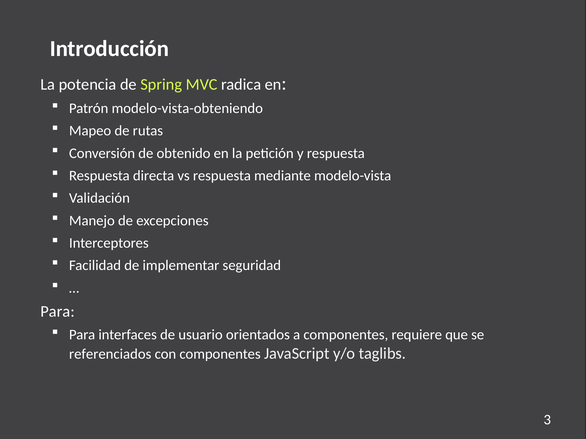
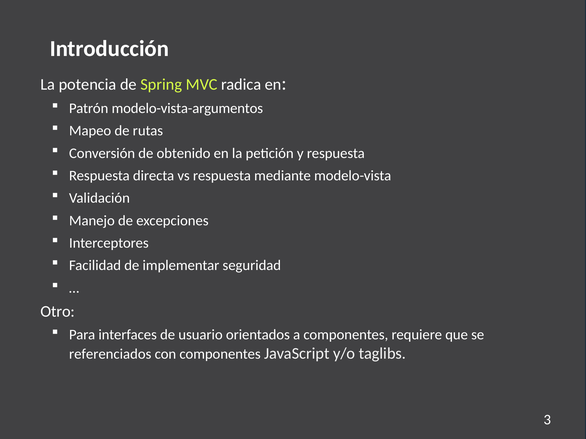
modelo-vista-obteniendo: modelo-vista-obteniendo -> modelo-vista-argumentos
Para at (58, 312): Para -> Otro
